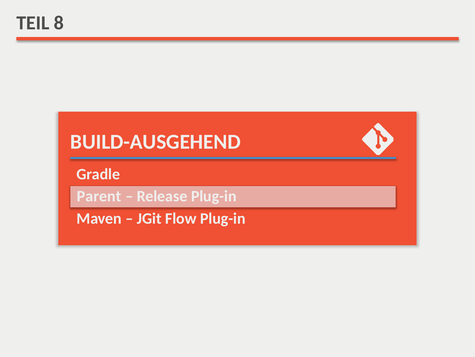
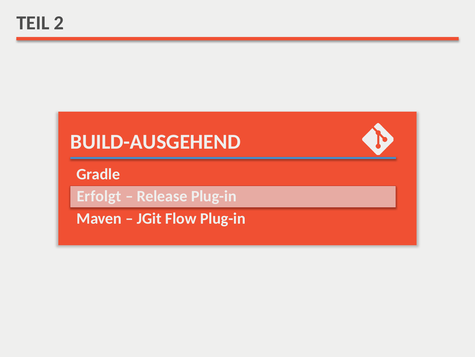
8: 8 -> 2
Parent: Parent -> Erfolgt
